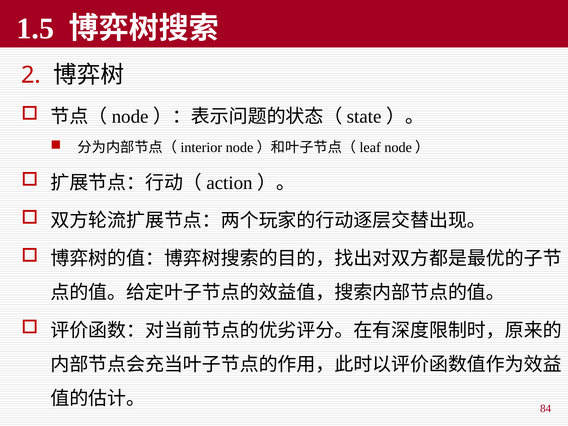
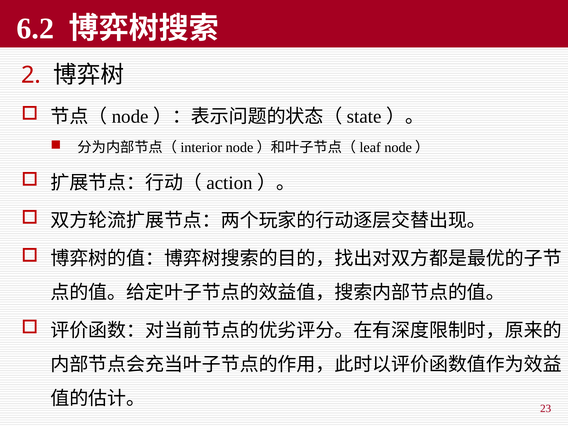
1.5: 1.5 -> 6.2
84: 84 -> 23
